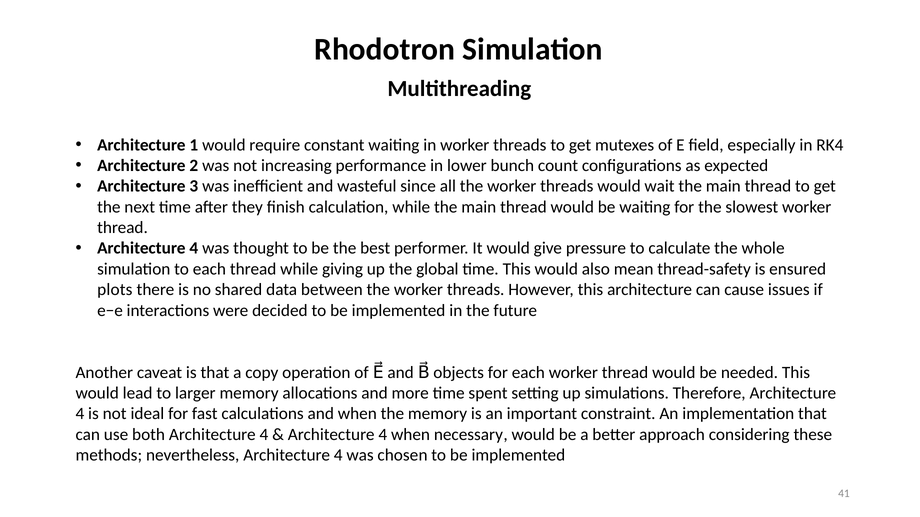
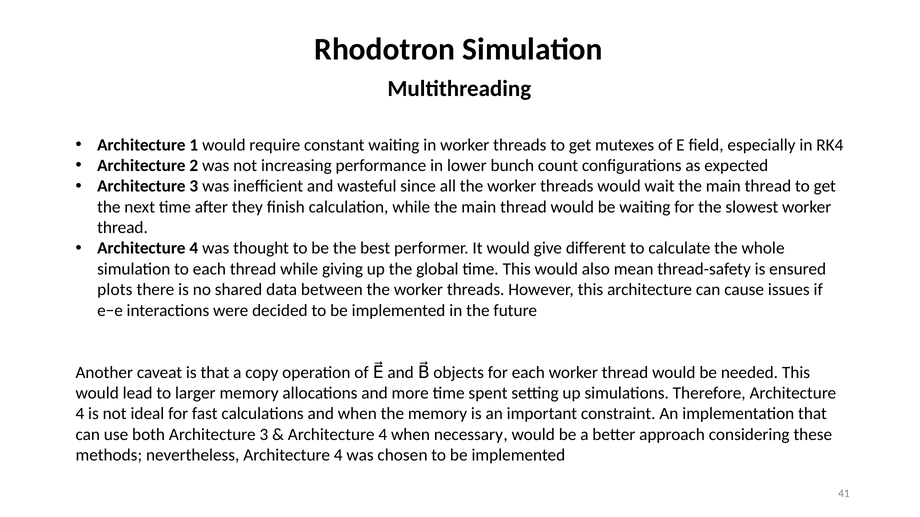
pressure: pressure -> different
both Architecture 4: 4 -> 3
